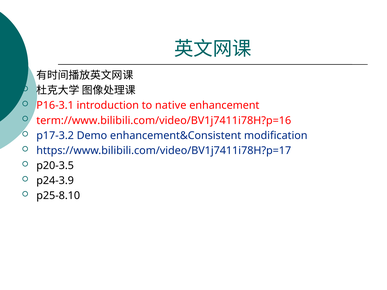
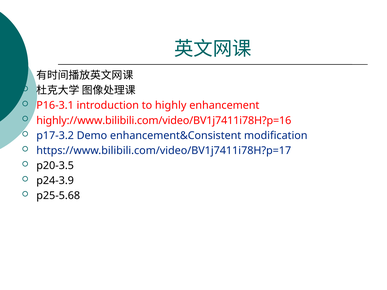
native: native -> highly
term://www.bilibili.com/video/BV1j7411i78H?p=16: term://www.bilibili.com/video/BV1j7411i78H?p=16 -> highly://www.bilibili.com/video/BV1j7411i78H?p=16
p25-8.10: p25-8.10 -> p25-5.68
